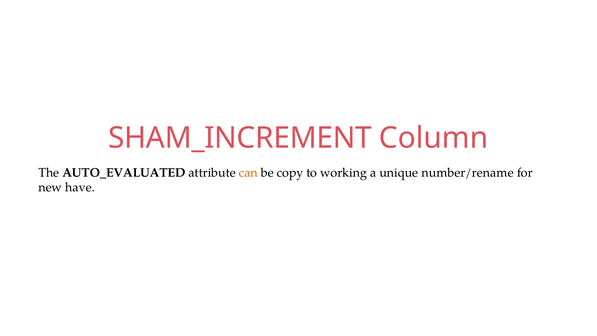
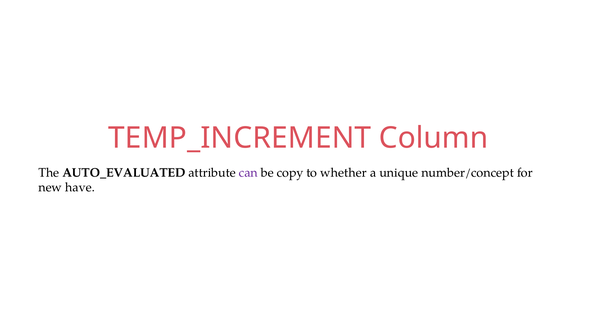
SHAM_INCREMENT: SHAM_INCREMENT -> TEMP_INCREMENT
can colour: orange -> purple
working: working -> whether
number/rename: number/rename -> number/concept
